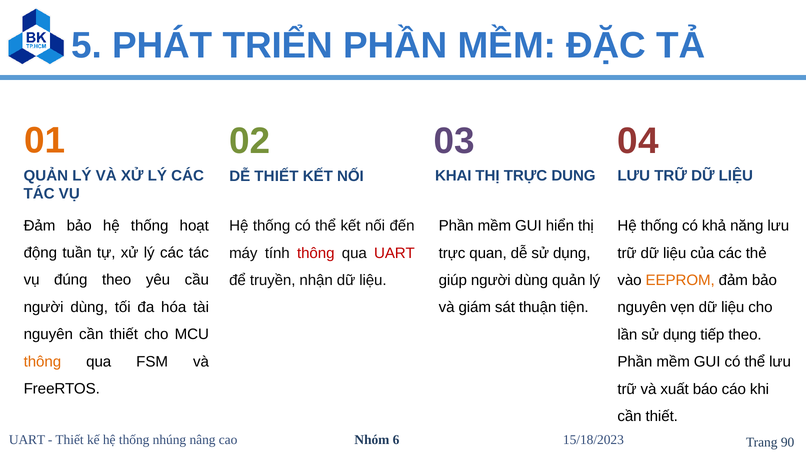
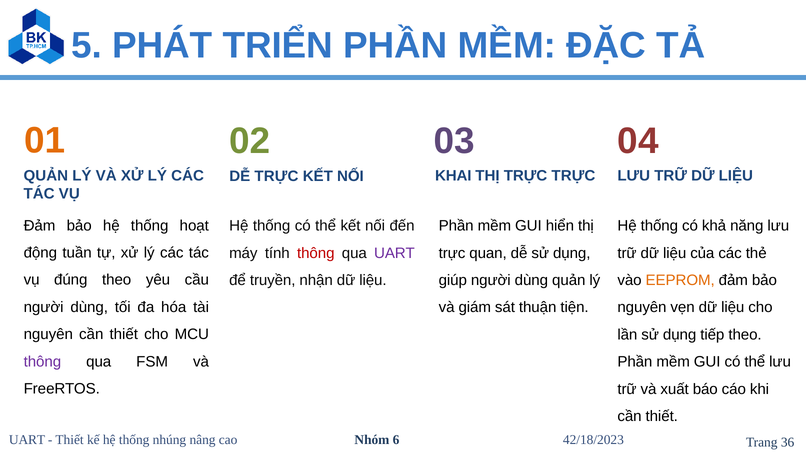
TRỰC DUNG: DUNG -> TRỰC
DỄ THIẾT: THIẾT -> TRỰC
UART at (394, 253) colour: red -> purple
thông at (42, 362) colour: orange -> purple
15/18/2023: 15/18/2023 -> 42/18/2023
90: 90 -> 36
